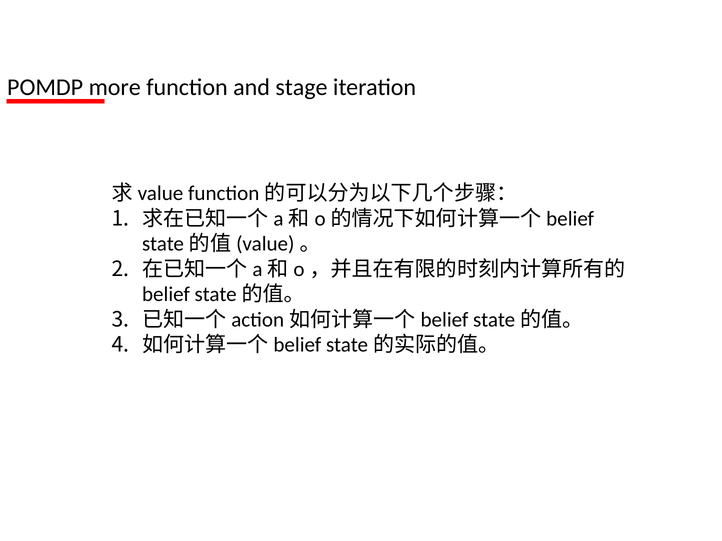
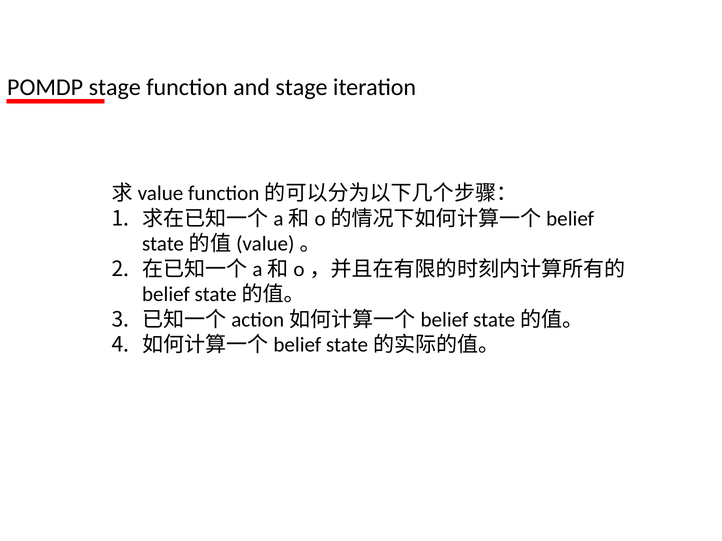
more at (115, 87): more -> stage
